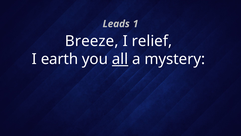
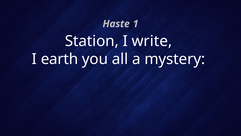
Leads: Leads -> Haste
Breeze: Breeze -> Station
relief: relief -> write
all underline: present -> none
